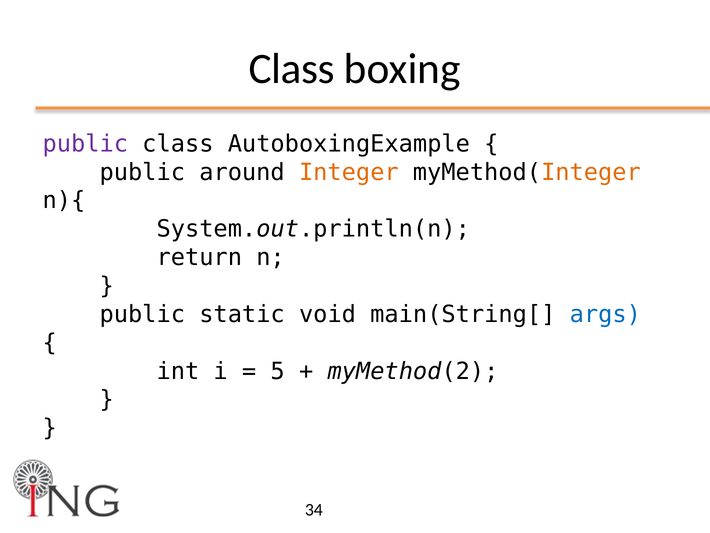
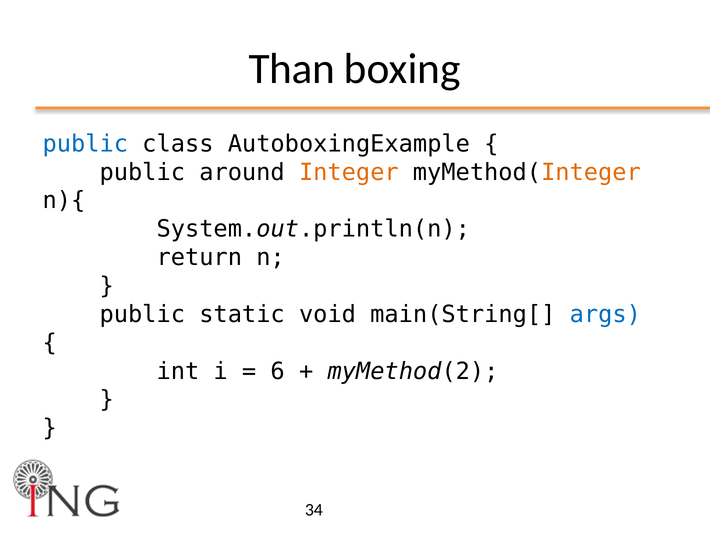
Class at (292, 69): Class -> Than
public at (85, 144) colour: purple -> blue
5: 5 -> 6
